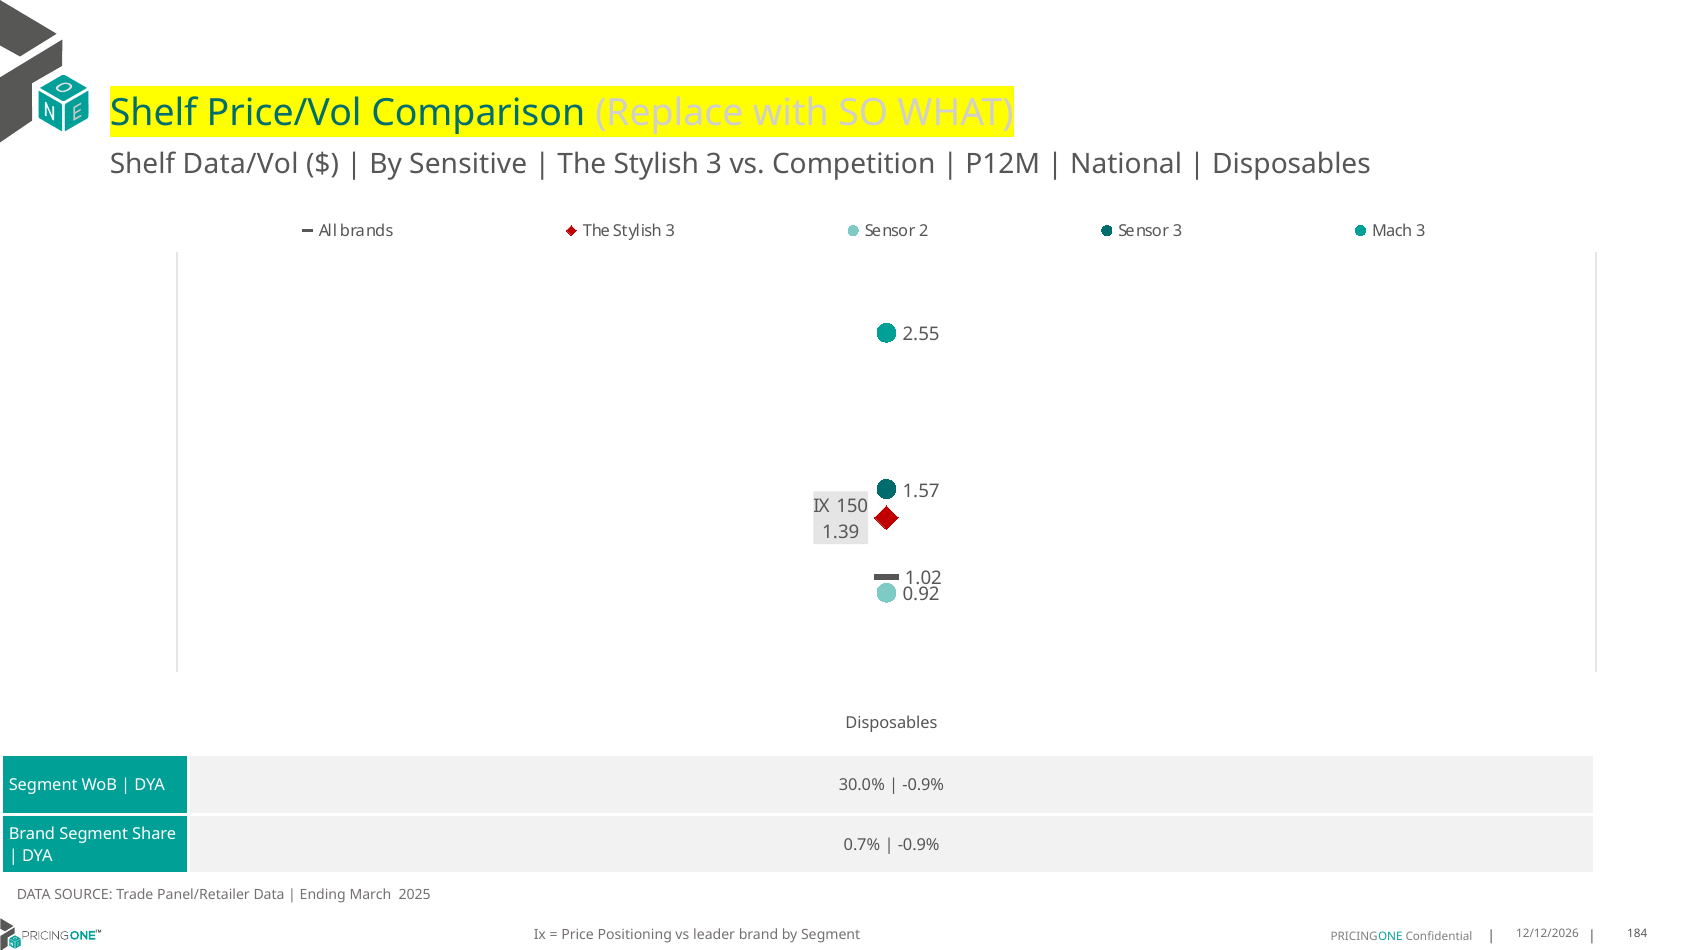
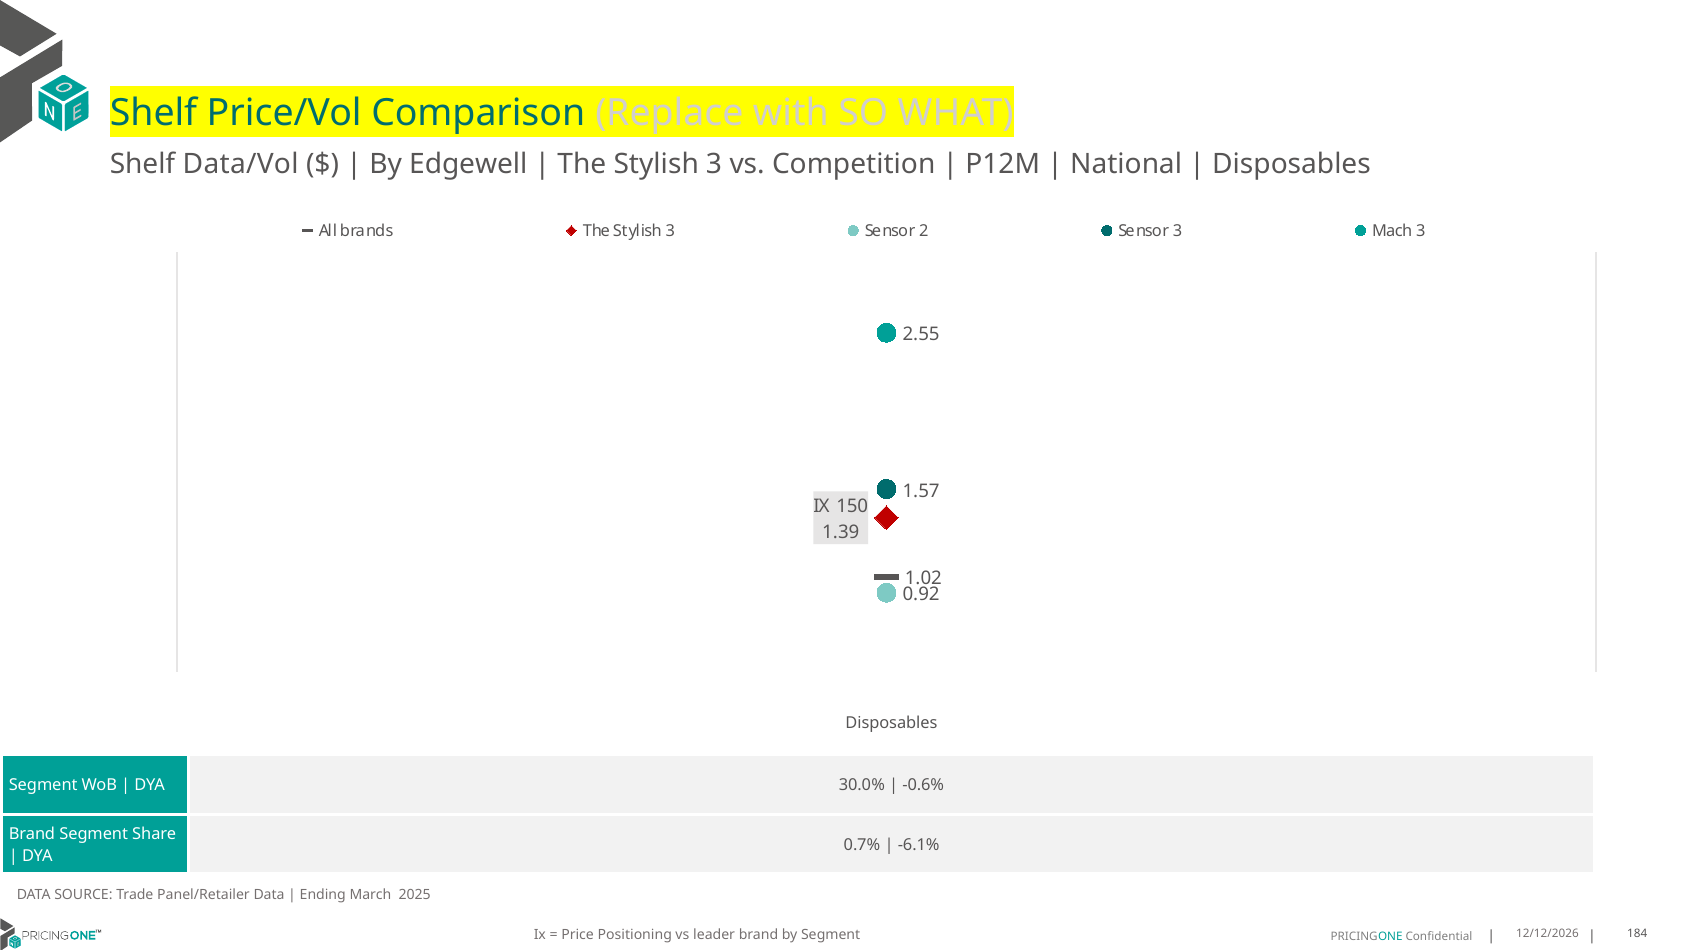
Sensitive: Sensitive -> Edgewell
-0.9% at (923, 785): -0.9% -> -0.6%
-0.9% at (919, 845): -0.9% -> -6.1%
